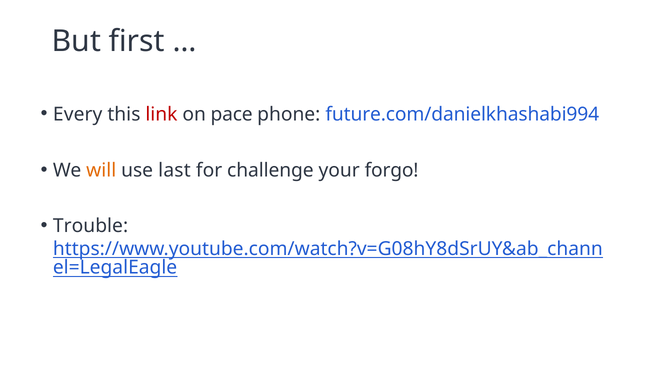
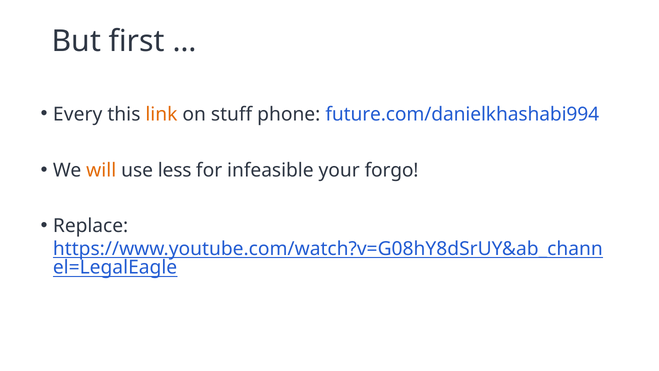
link colour: red -> orange
pace: pace -> stuff
last: last -> less
challenge: challenge -> infeasible
Trouble: Trouble -> Replace
